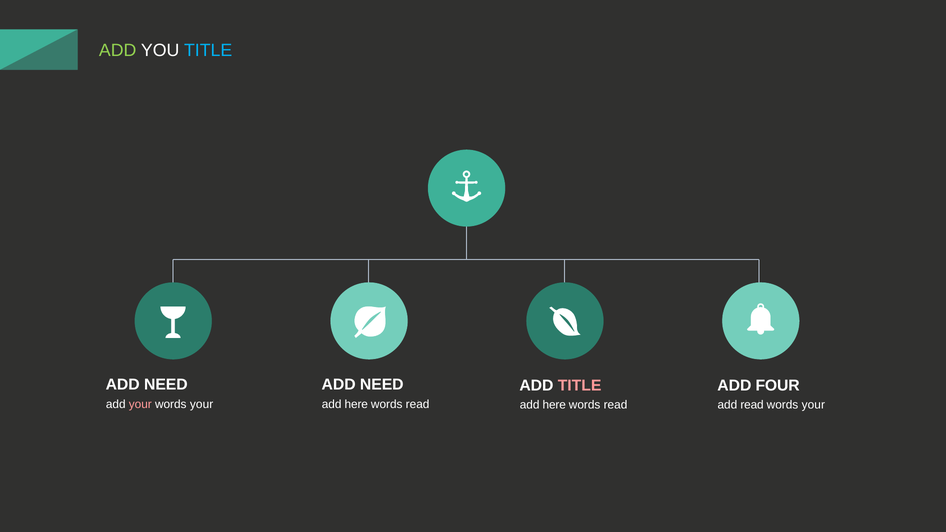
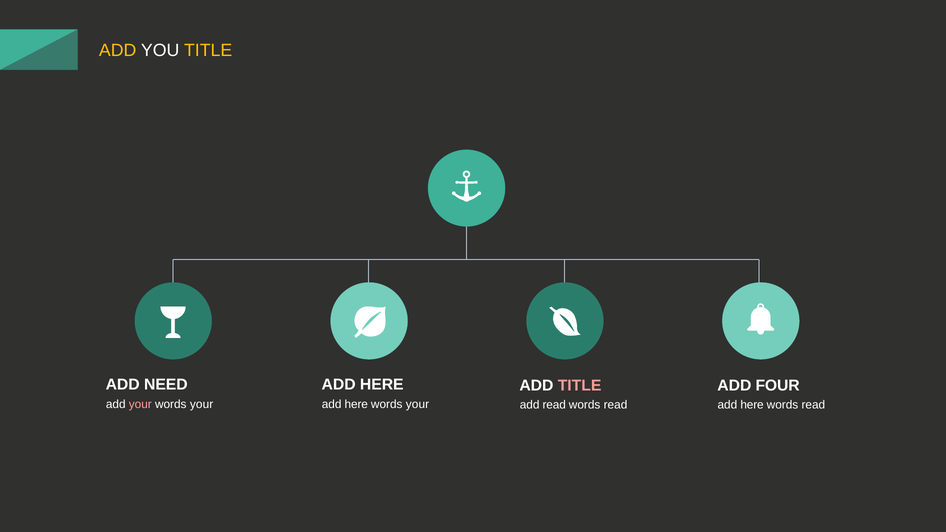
ADD at (118, 51) colour: light green -> yellow
TITLE at (208, 51) colour: light blue -> yellow
NEED at (382, 385): NEED -> HERE
read at (418, 404): read -> your
here at (554, 405): here -> read
read at (752, 405): read -> here
your at (813, 405): your -> read
